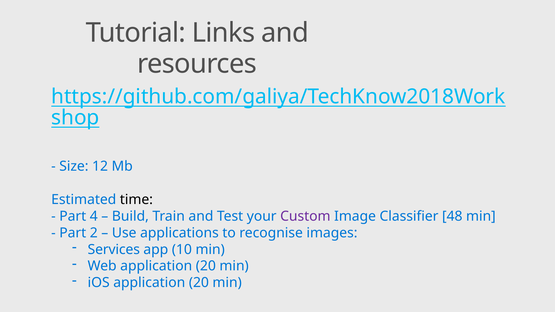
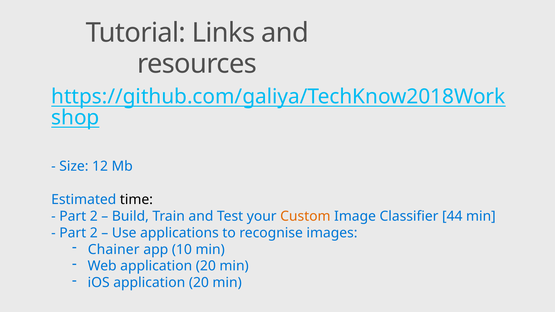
4 at (94, 216): 4 -> 2
Custom colour: purple -> orange
48: 48 -> 44
Services: Services -> Chainer
